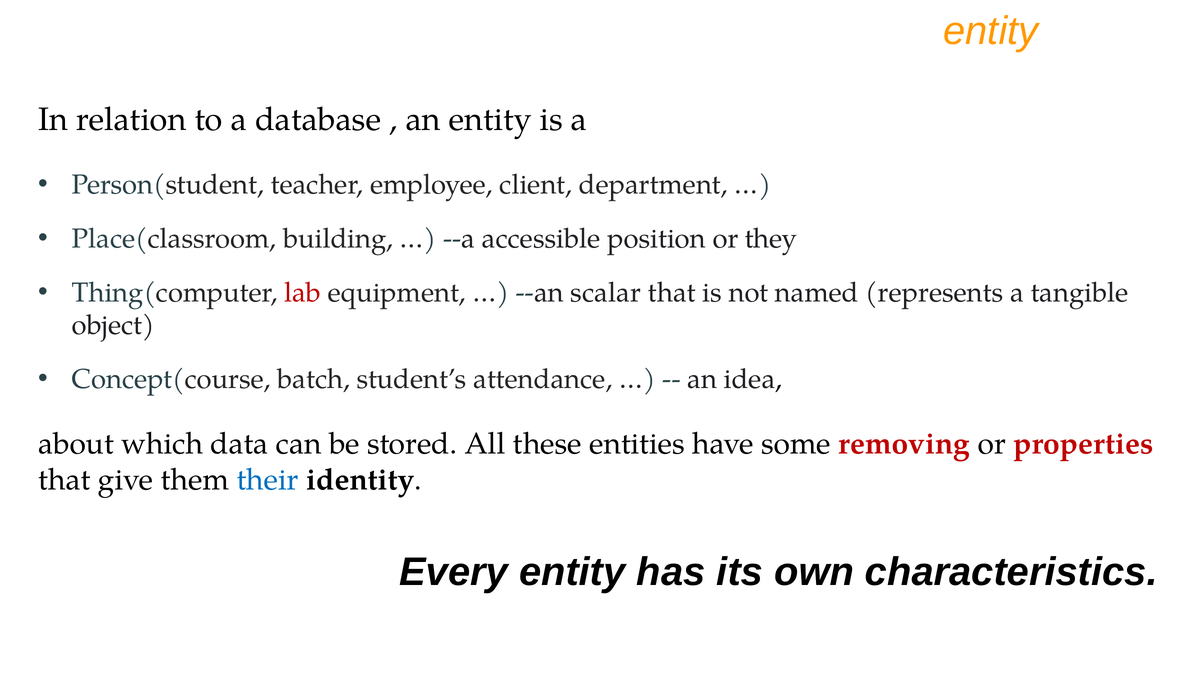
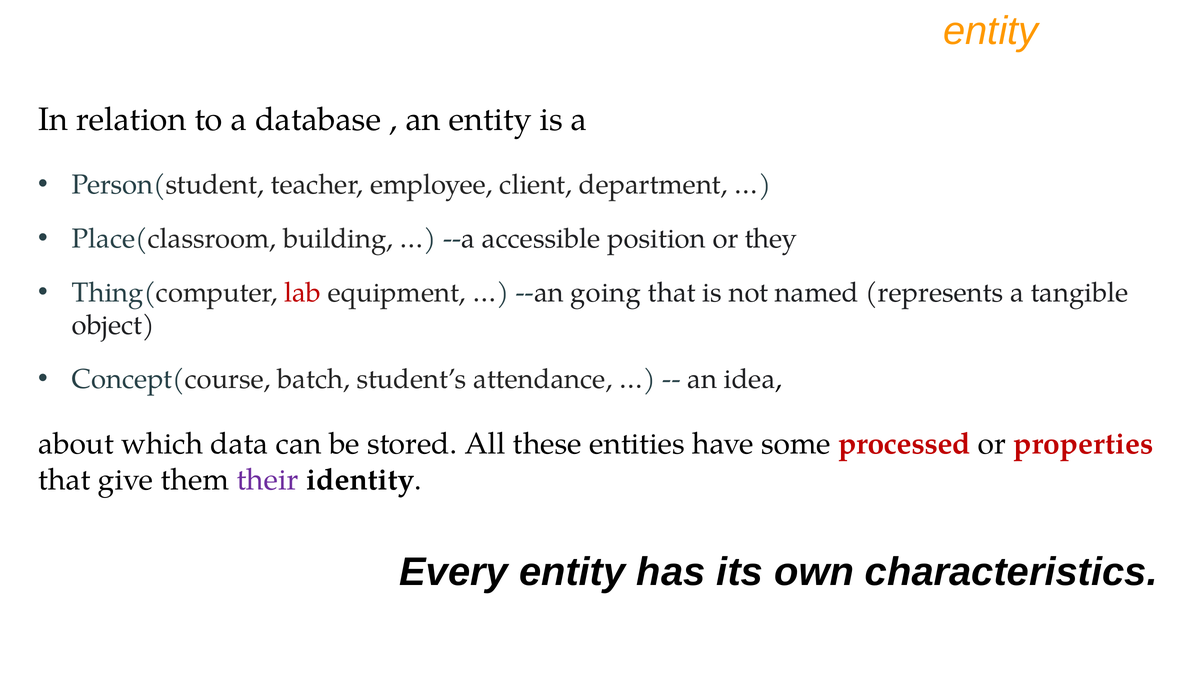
scalar: scalar -> going
removing: removing -> processed
their colour: blue -> purple
